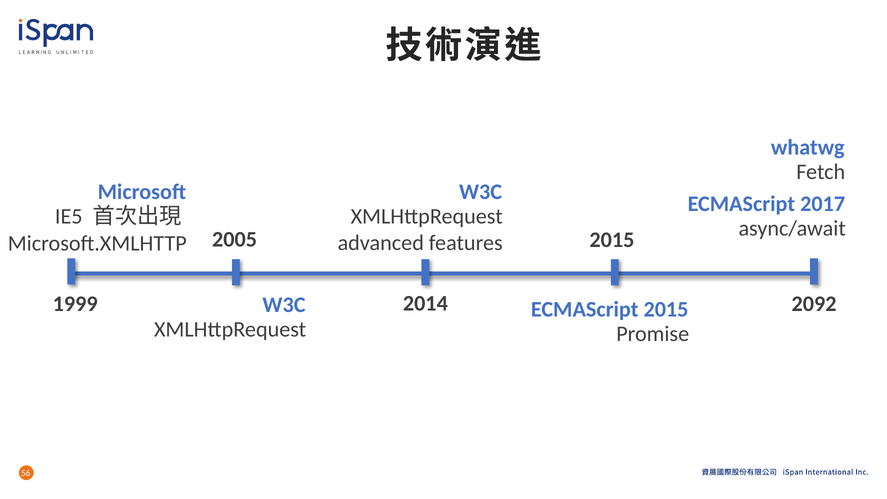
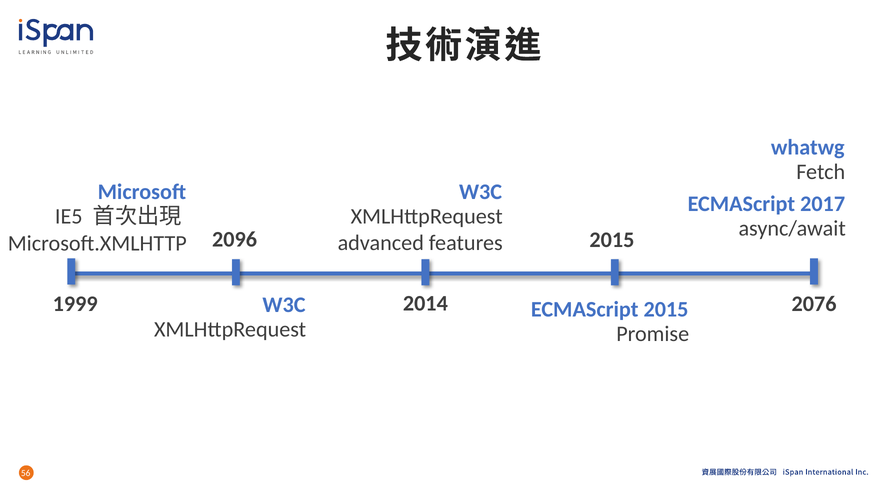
2005: 2005 -> 2096
2092: 2092 -> 2076
